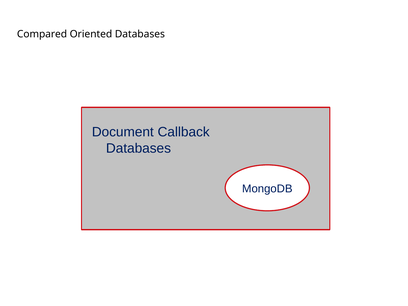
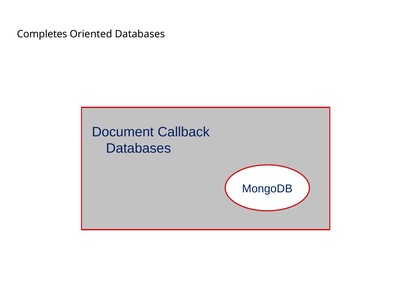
Compared: Compared -> Completes
